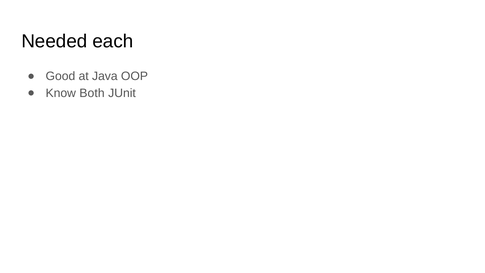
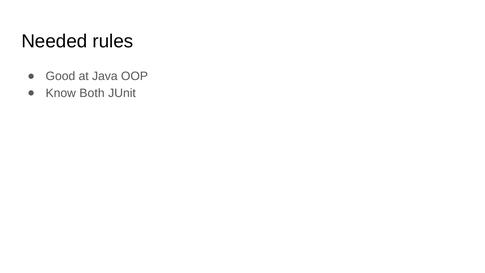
each: each -> rules
